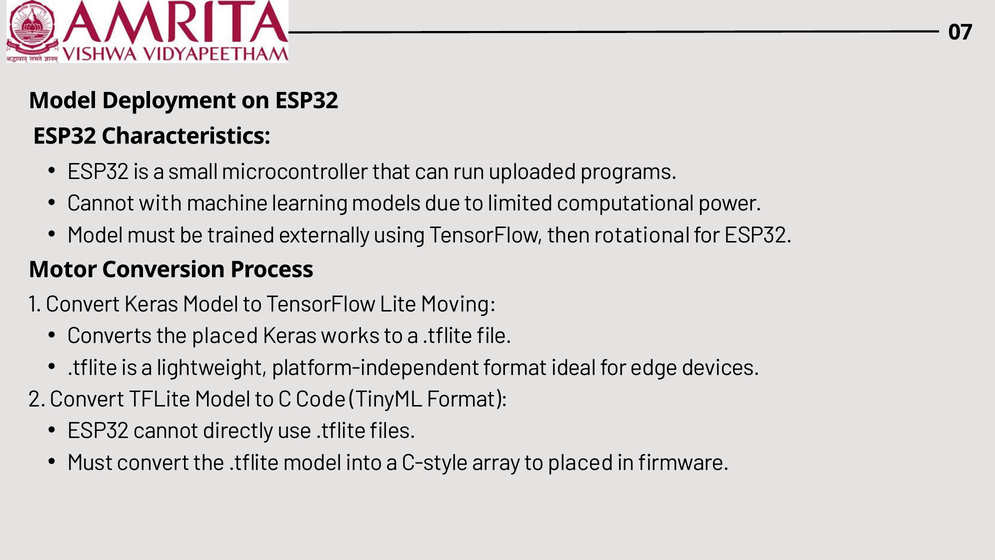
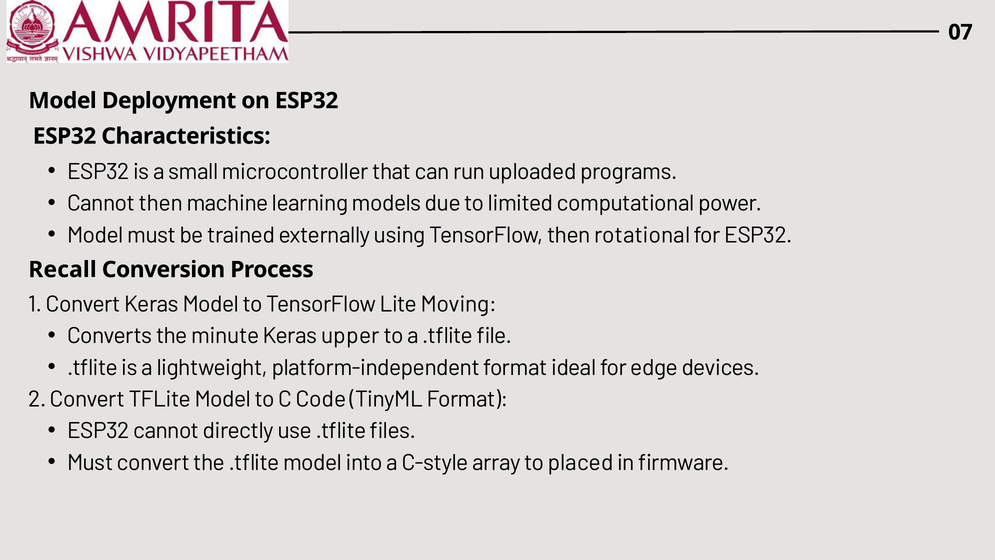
Cannot with: with -> then
Motor: Motor -> Recall
the placed: placed -> minute
works: works -> upper
